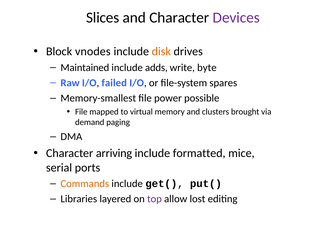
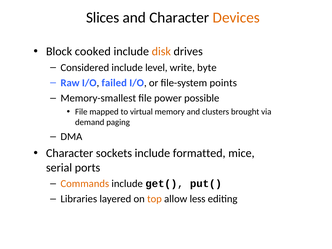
Devices colour: purple -> orange
vnodes: vnodes -> cooked
Maintained: Maintained -> Considered
adds: adds -> level
spares: spares -> points
arriving: arriving -> sockets
top colour: purple -> orange
lost: lost -> less
